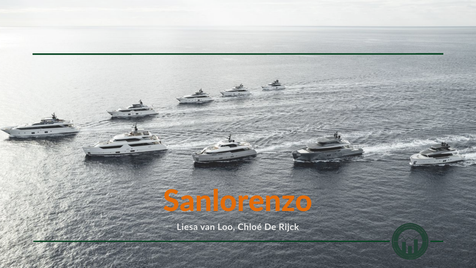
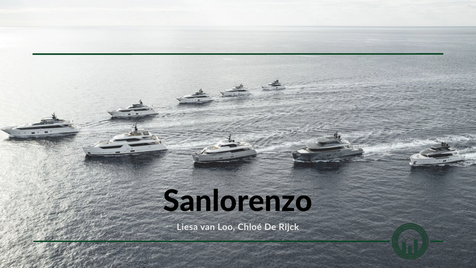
Sanlorenzo colour: orange -> black
